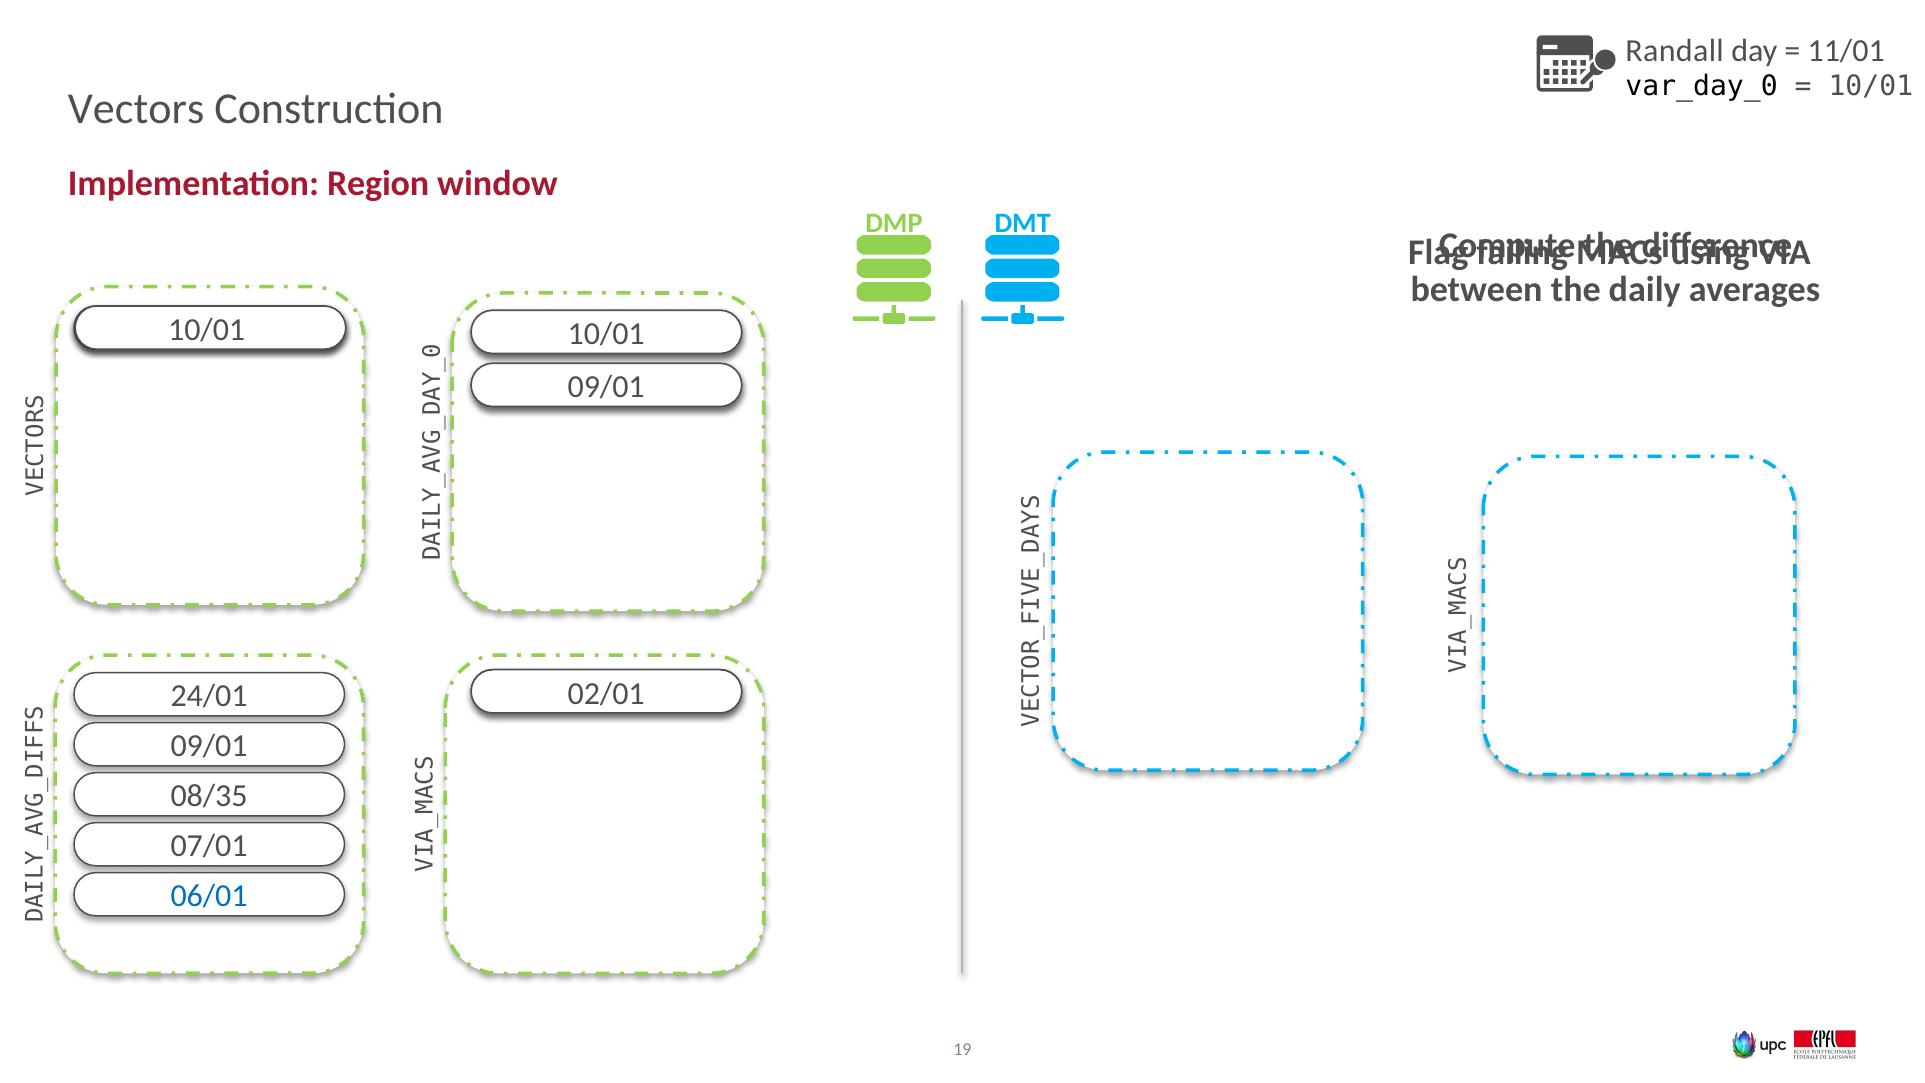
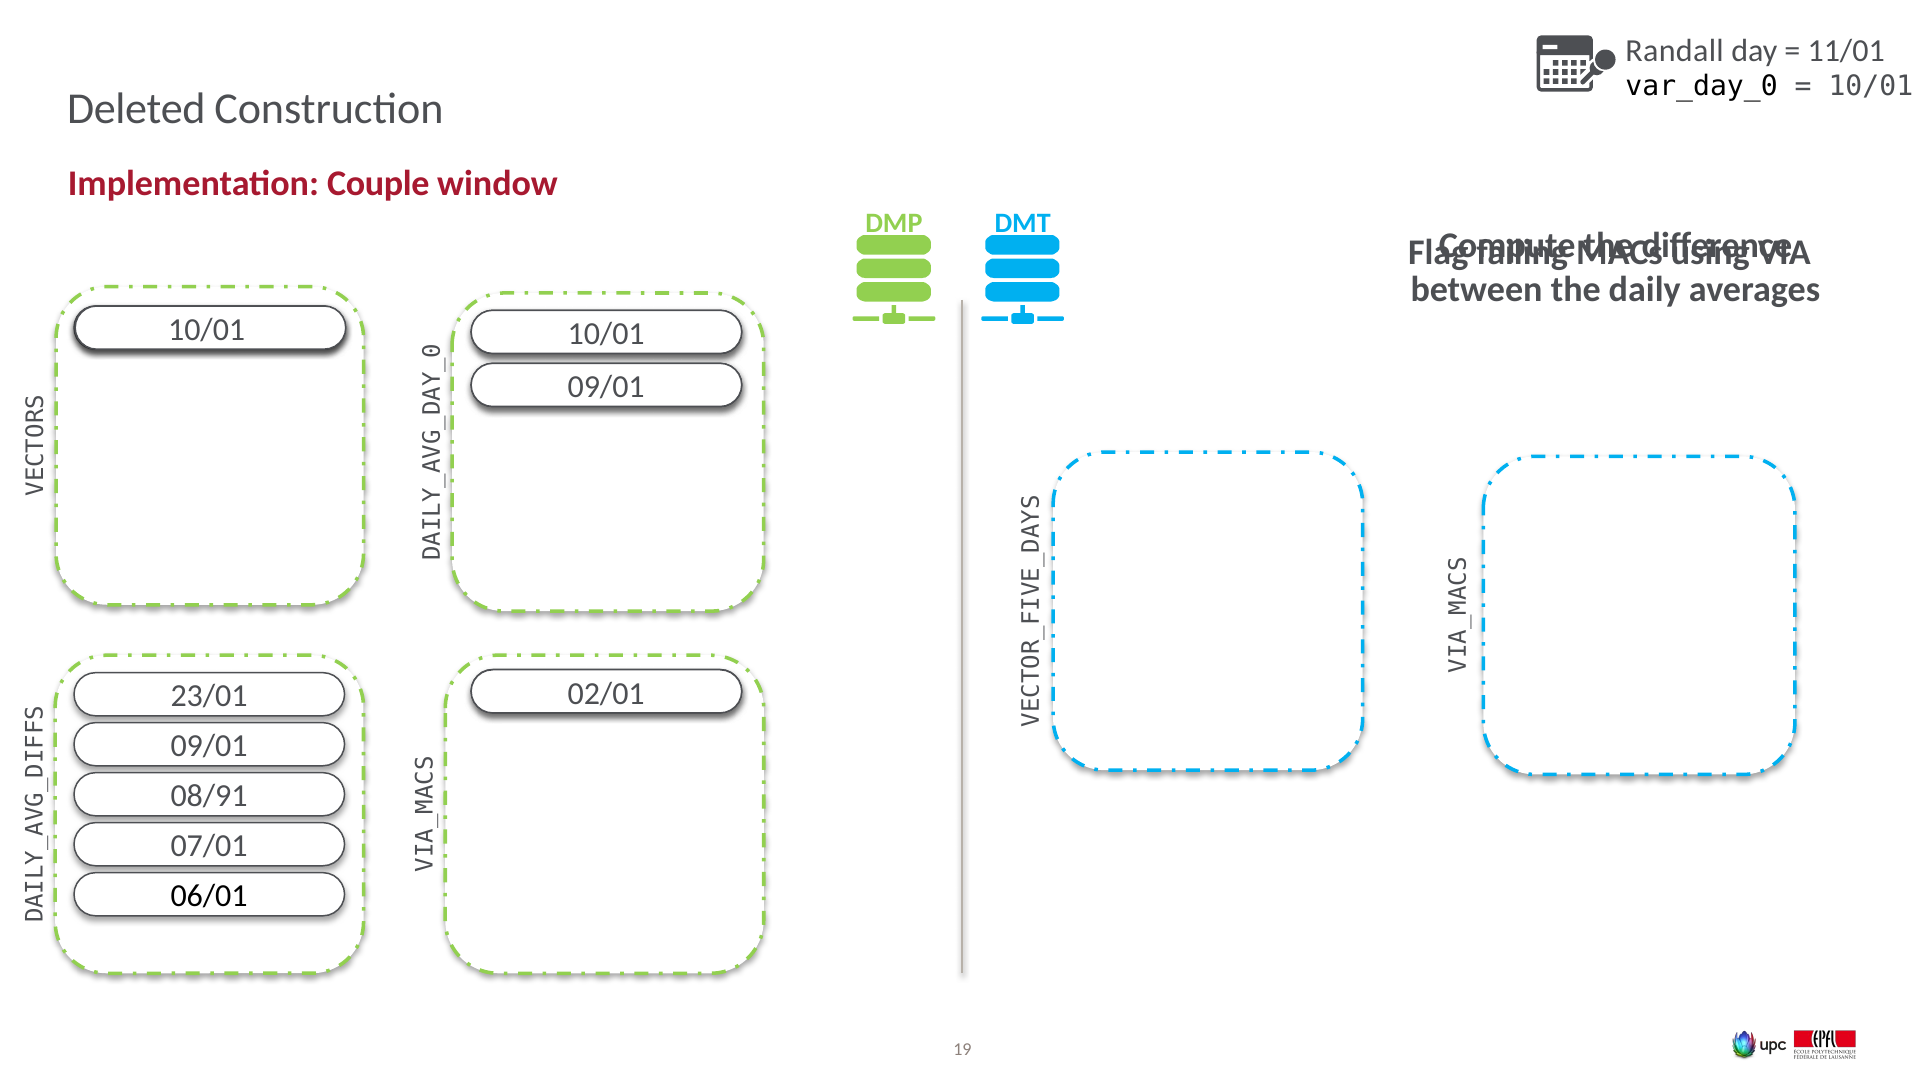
Vectors: Vectors -> Deleted
Region: Region -> Couple
24/01: 24/01 -> 23/01
08/35: 08/35 -> 08/91
06/01 colour: blue -> black
